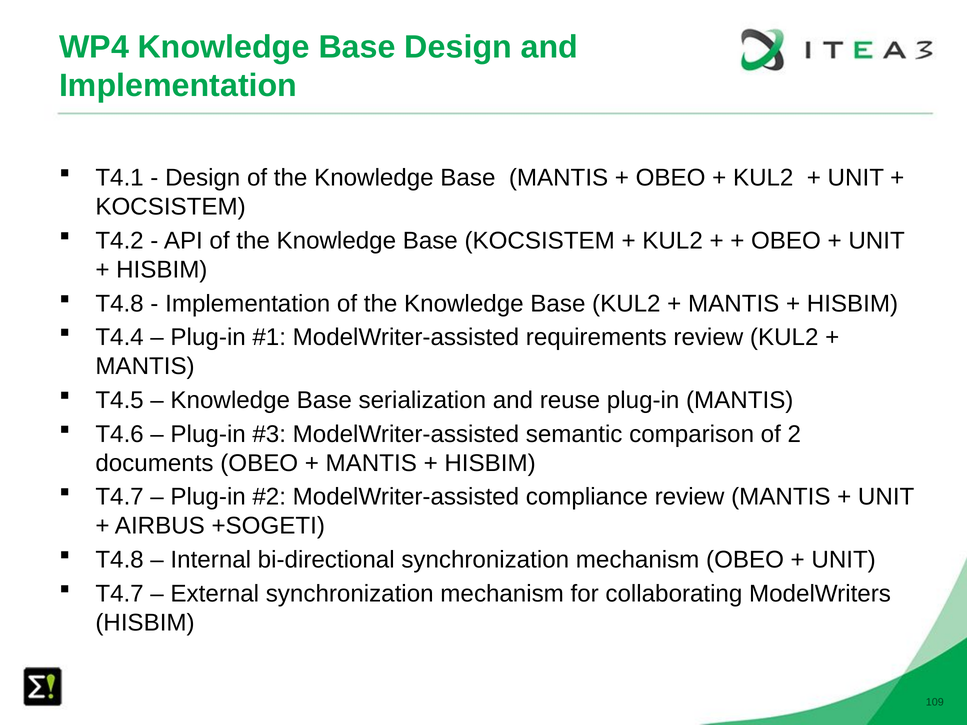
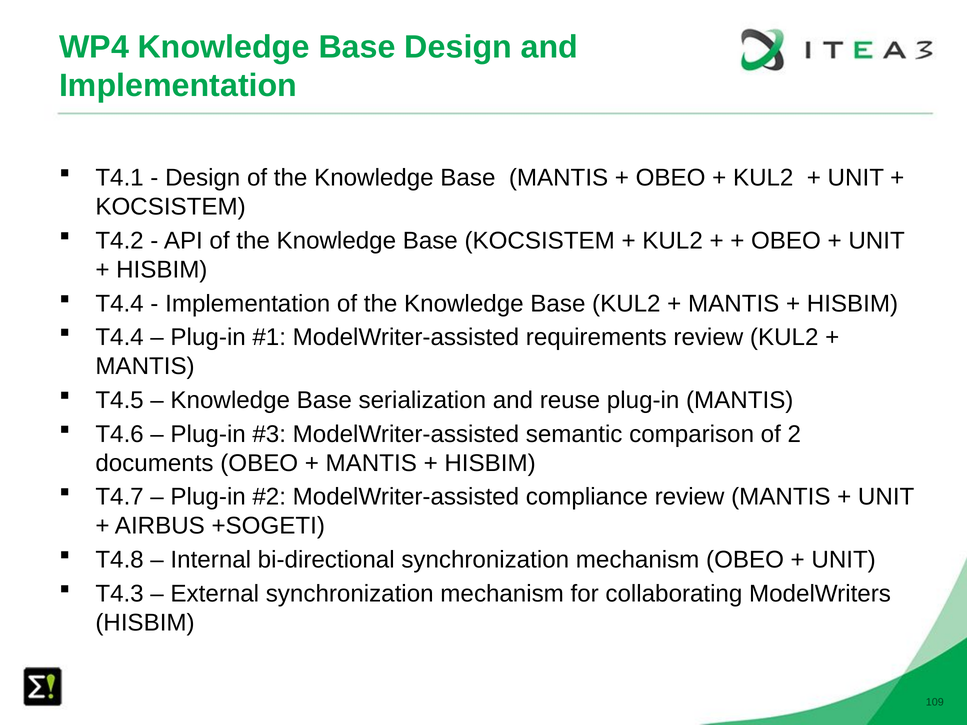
T4.8 at (120, 304): T4.8 -> T4.4
T4.7 at (120, 594): T4.7 -> T4.3
